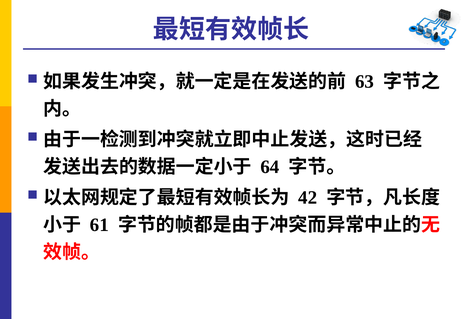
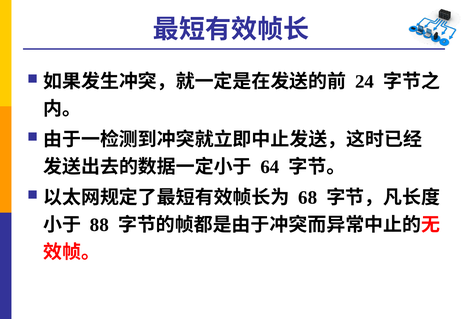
63: 63 -> 24
42: 42 -> 68
61: 61 -> 88
